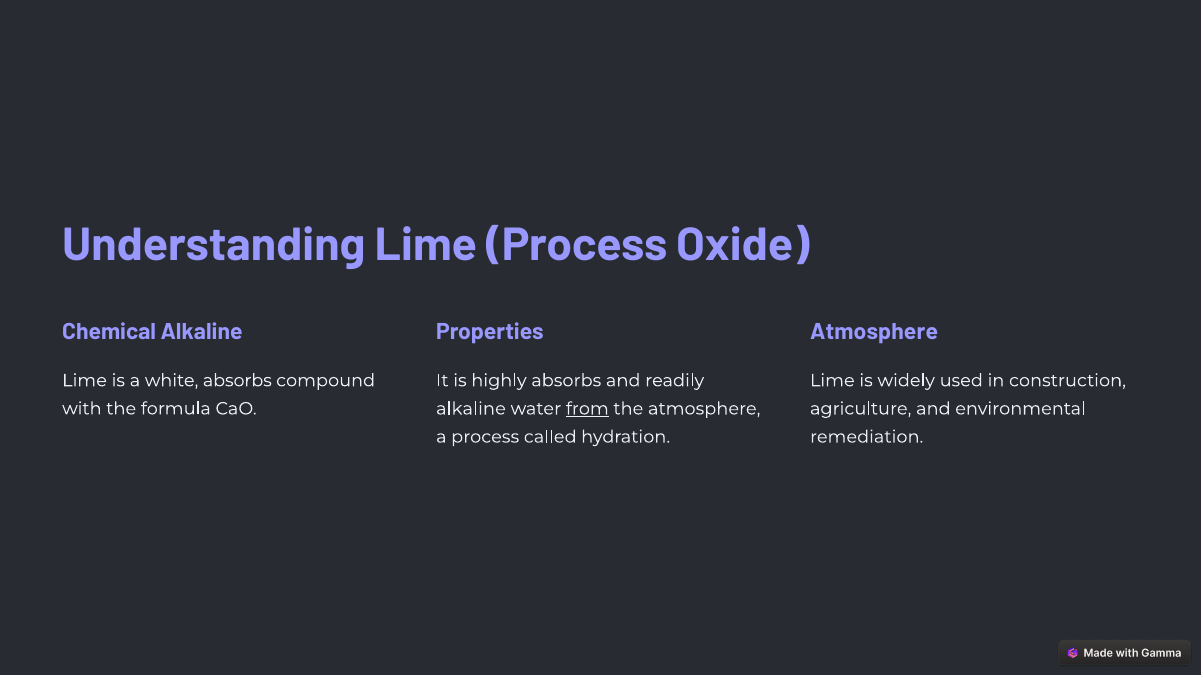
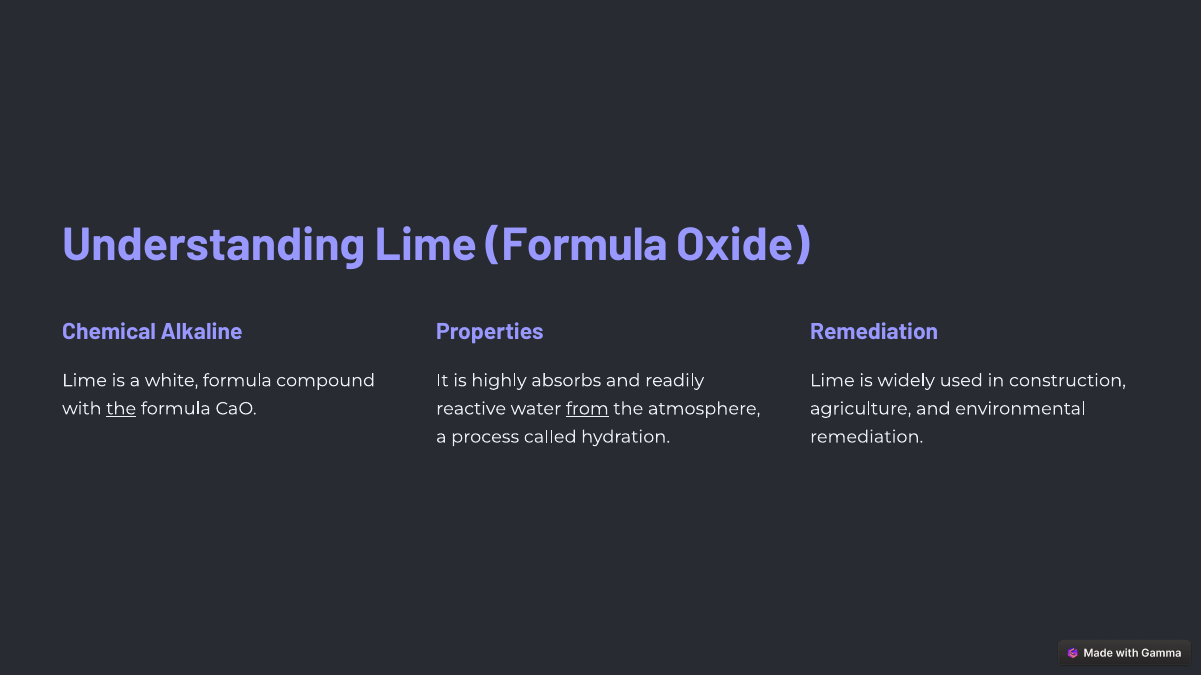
Lime Process: Process -> Formula
Atmosphere at (874, 332): Atmosphere -> Remediation
white absorbs: absorbs -> formula
the at (121, 409) underline: none -> present
alkaline at (471, 409): alkaline -> reactive
